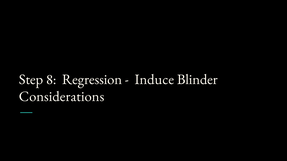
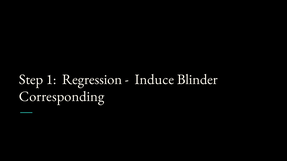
8: 8 -> 1
Considerations: Considerations -> Corresponding
